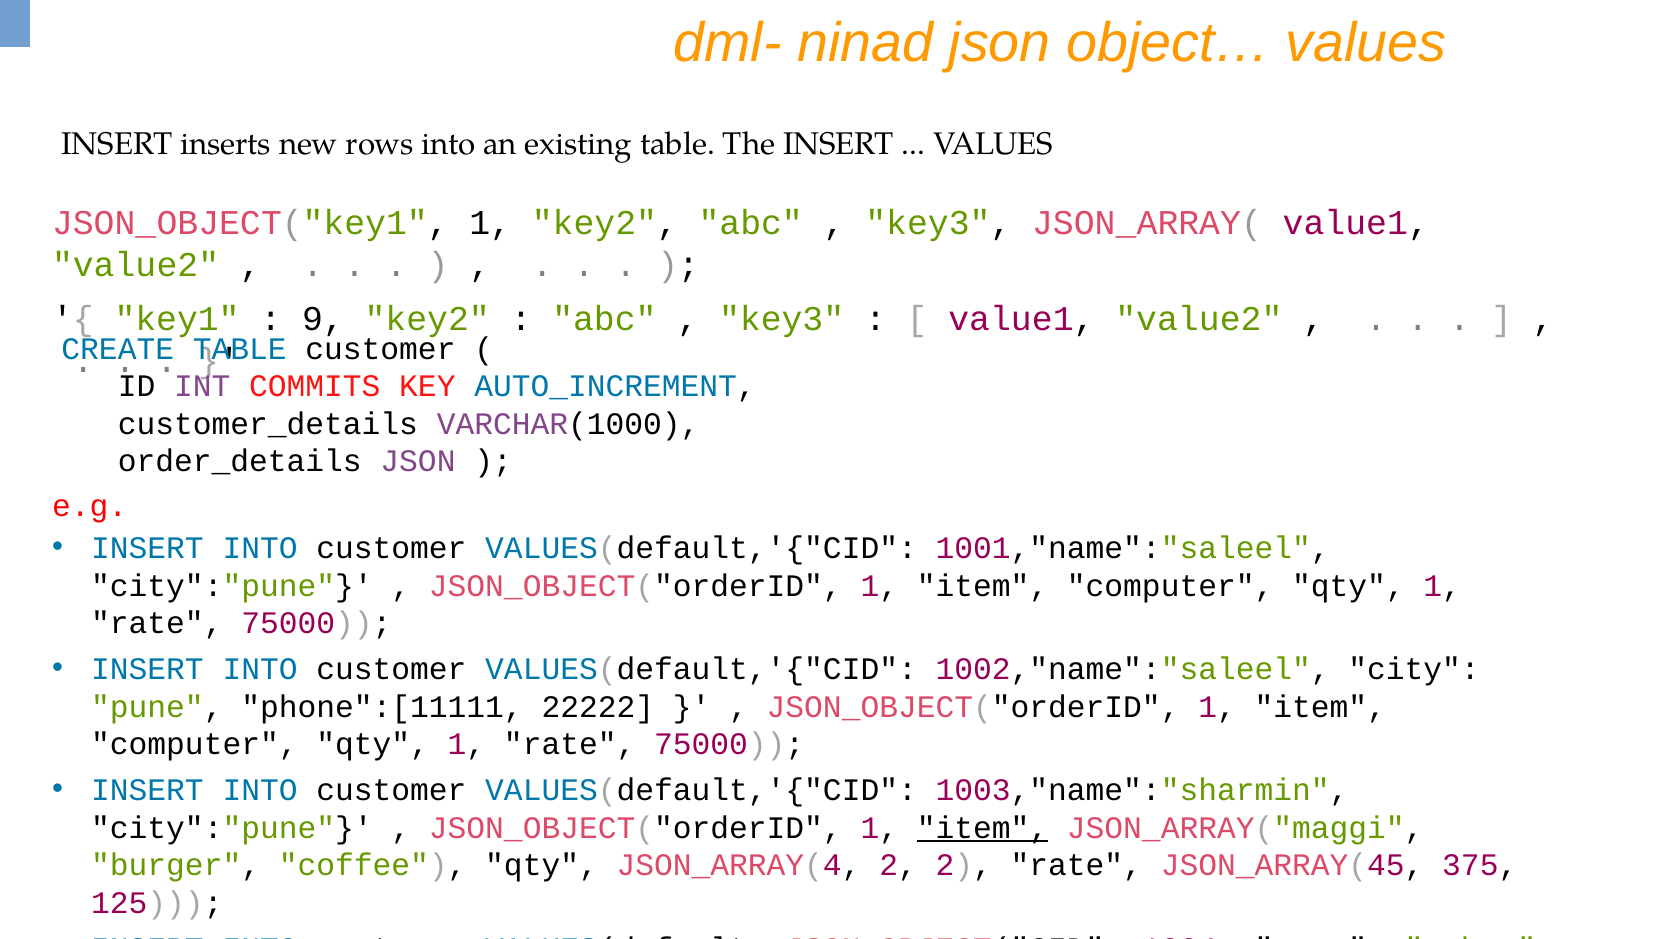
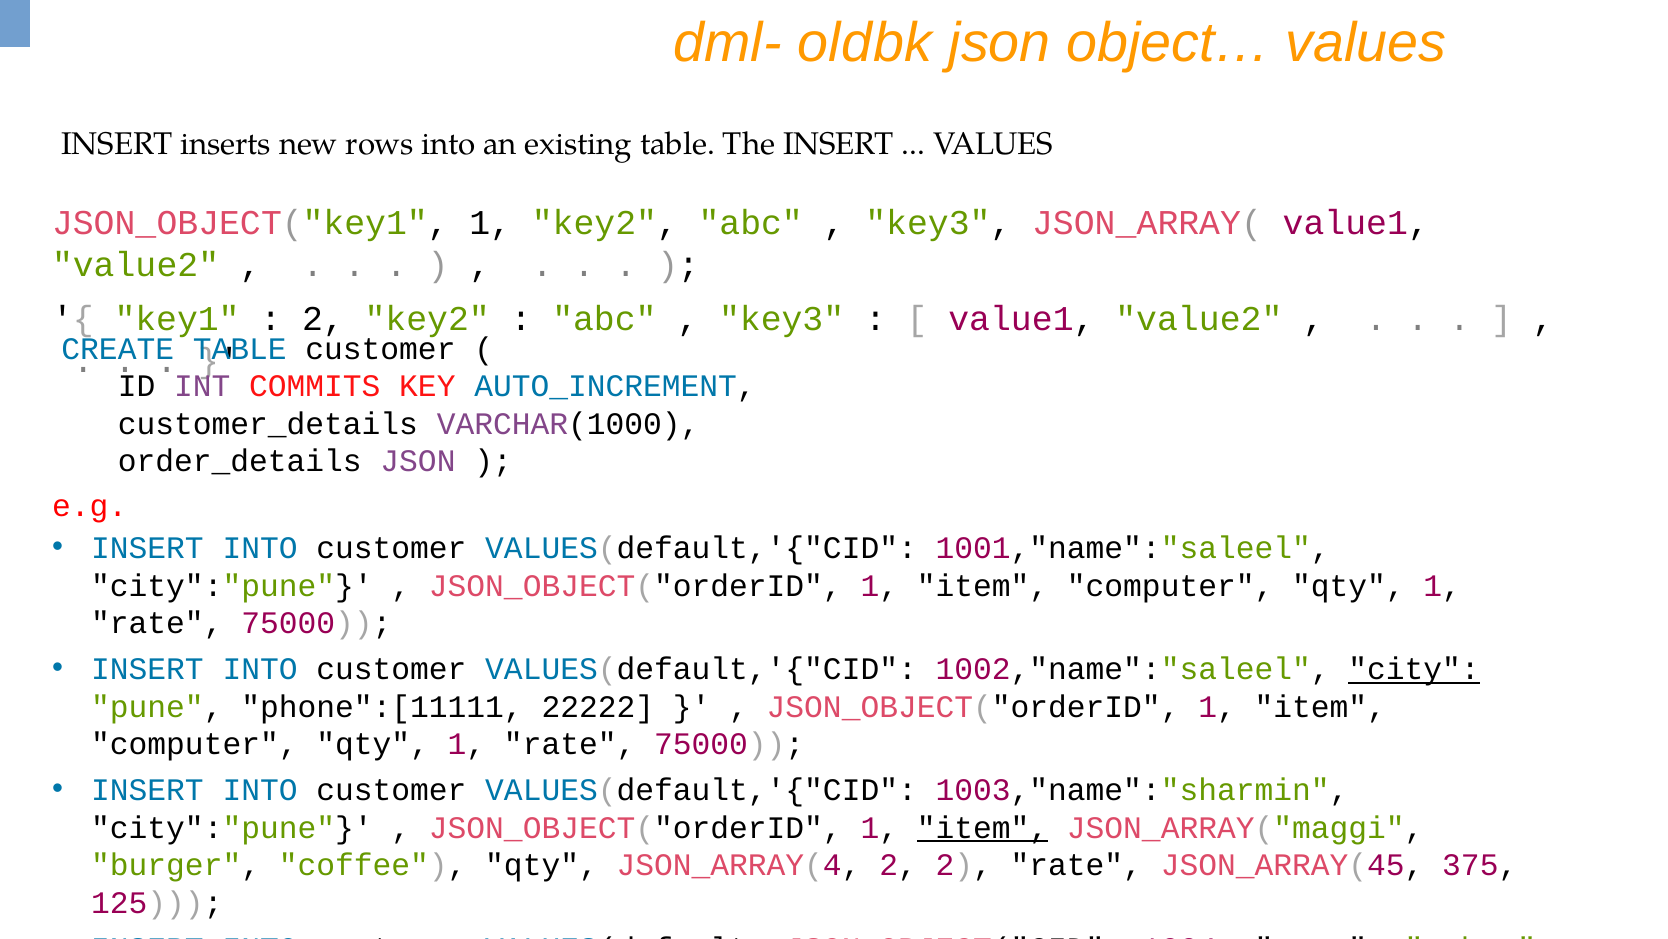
ninad: ninad -> oldbk
9 at (323, 319): 9 -> 2
city underline: none -> present
